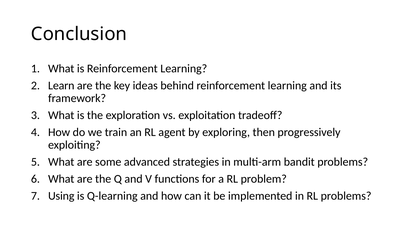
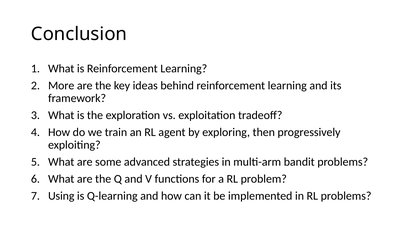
Learn: Learn -> More
